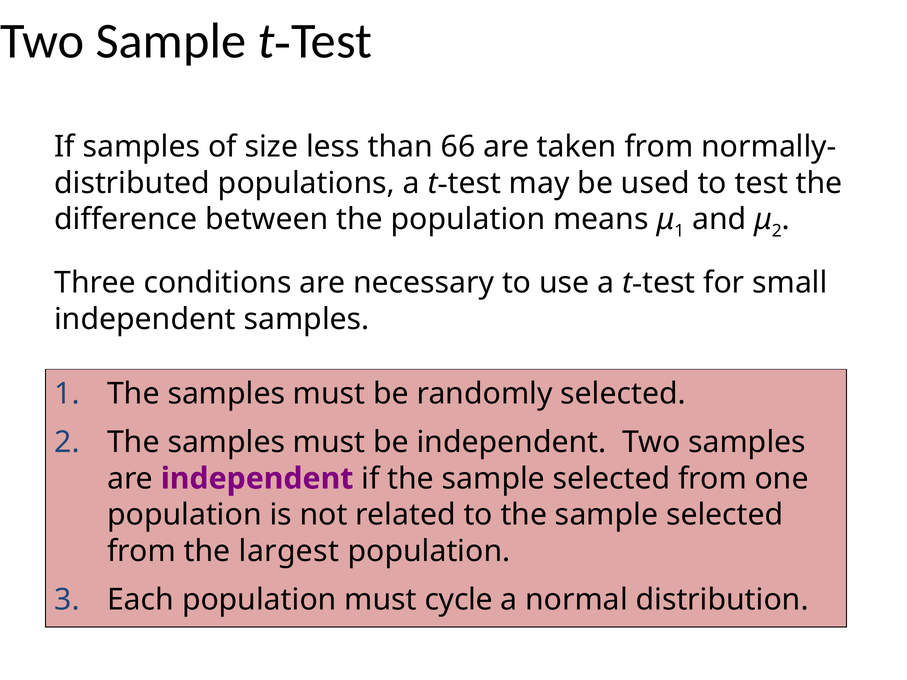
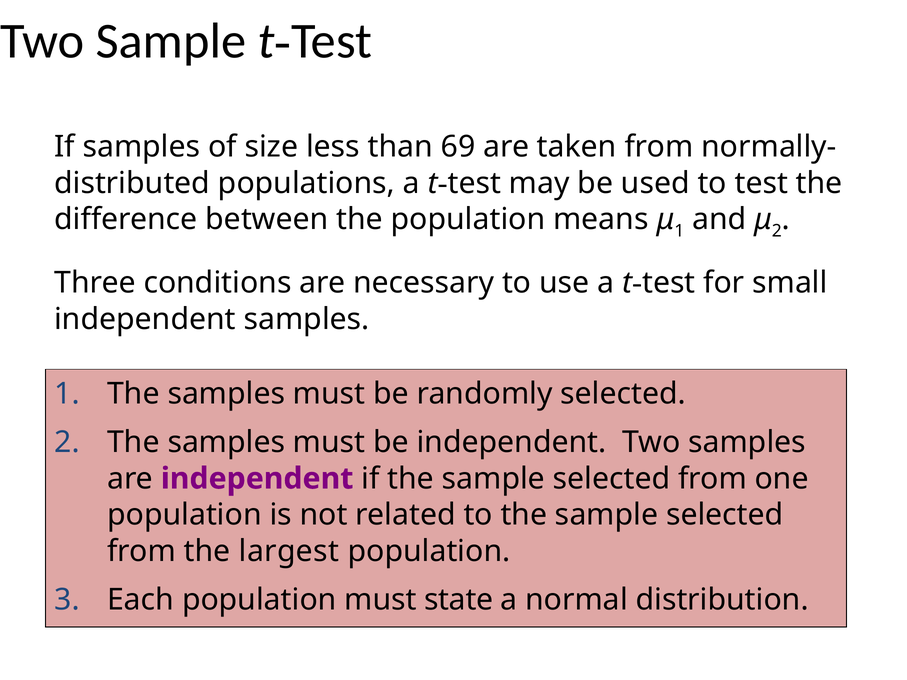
66: 66 -> 69
cycle: cycle -> state
